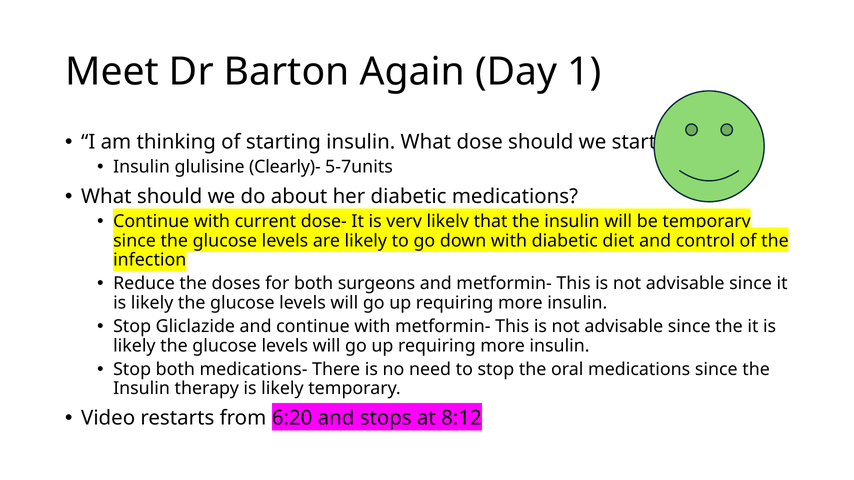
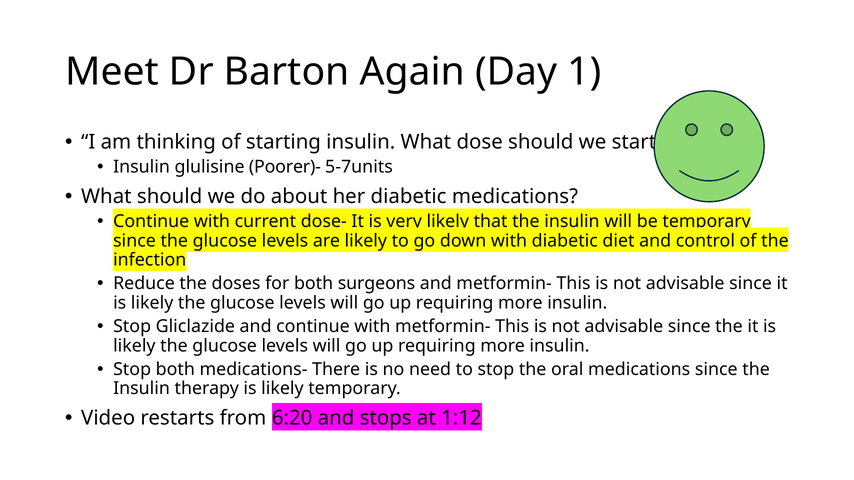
Clearly)-: Clearly)- -> Poorer)-
8:12: 8:12 -> 1:12
